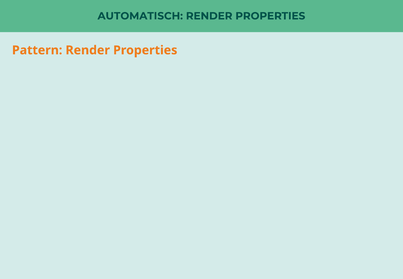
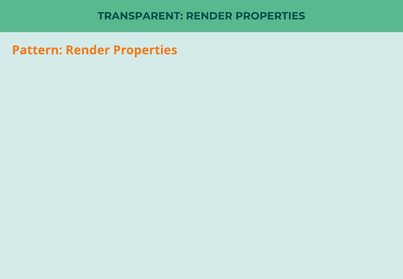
AUTOMATISCH: AUTOMATISCH -> TRANSPARENT
